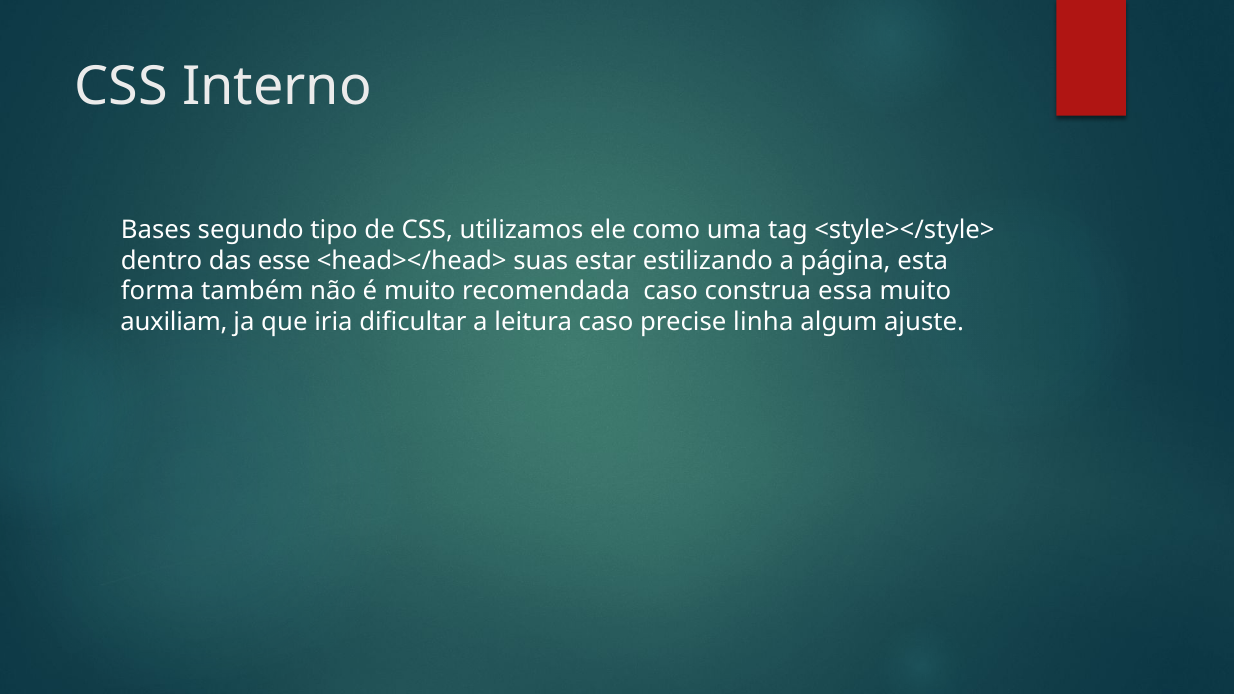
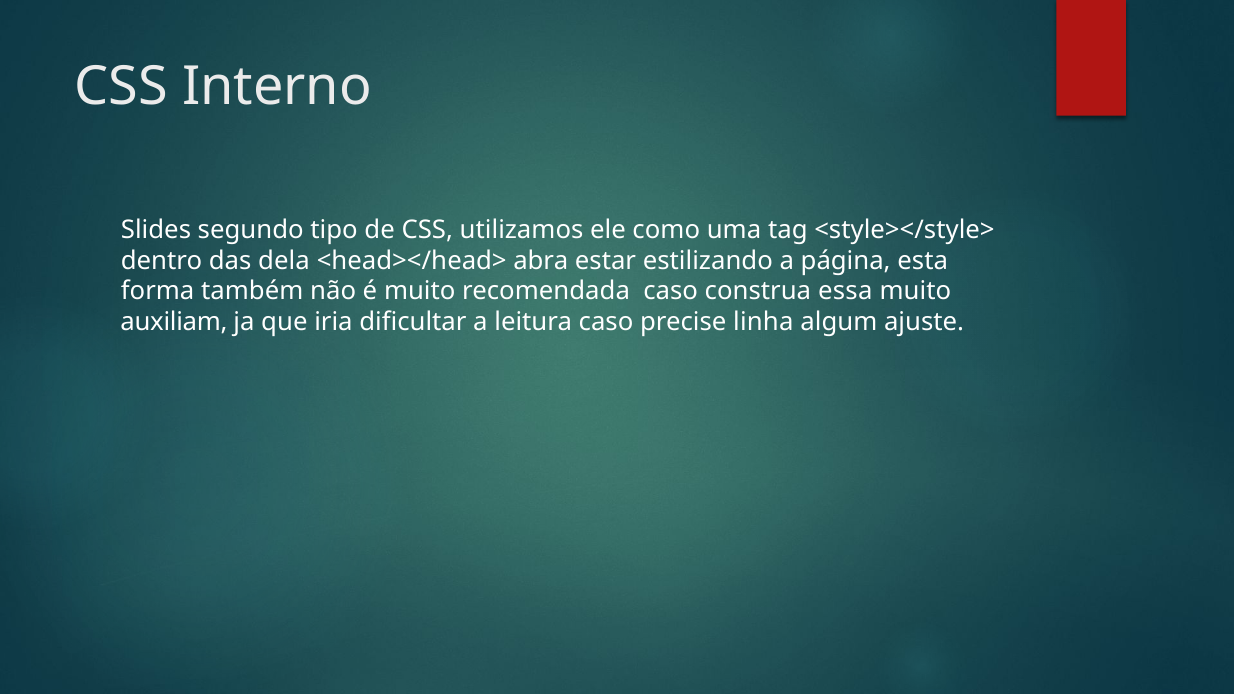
Bases: Bases -> Slides
esse: esse -> dela
suas: suas -> abra
